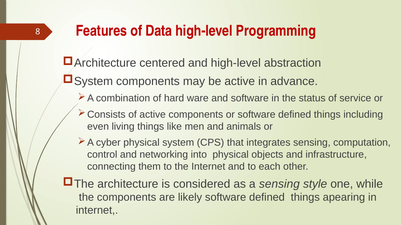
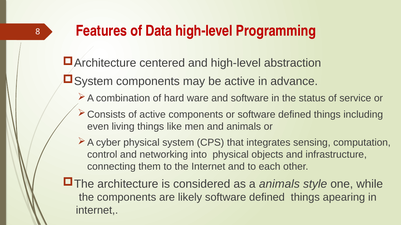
a sensing: sensing -> animals
